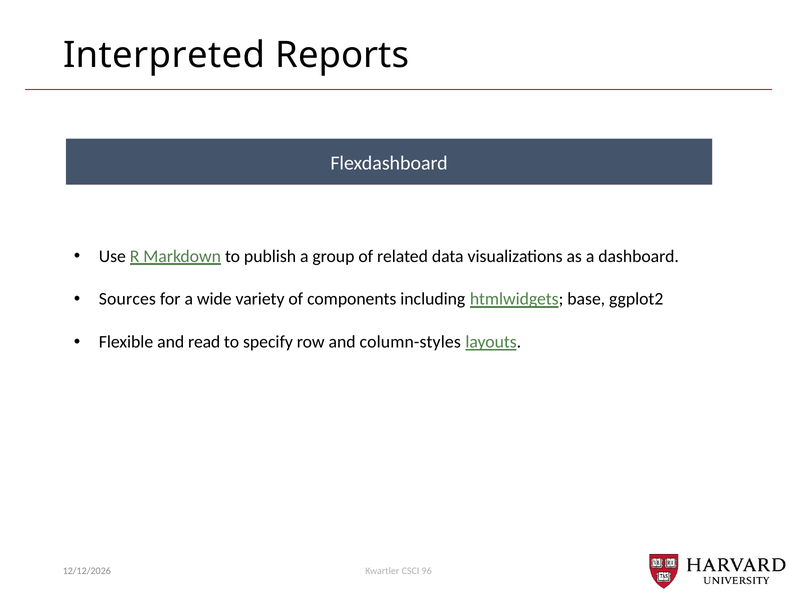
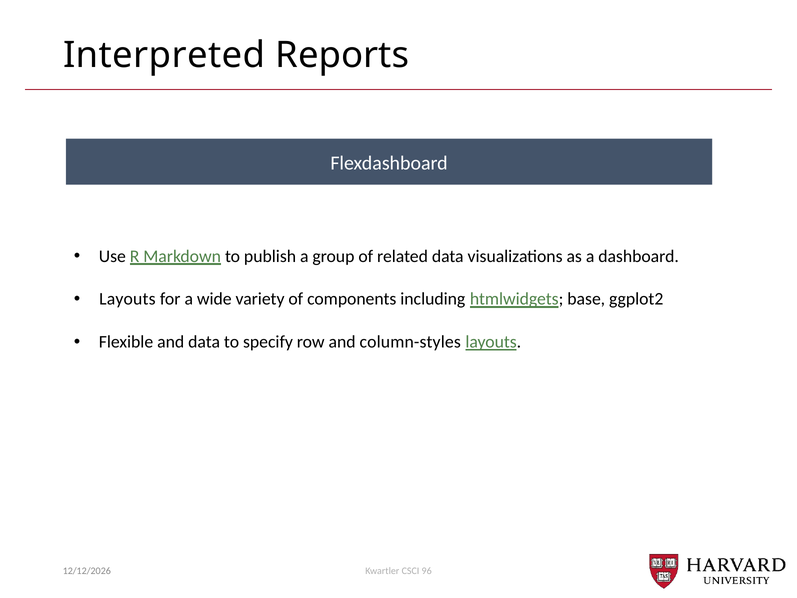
Sources at (127, 299): Sources -> Layouts
and read: read -> data
